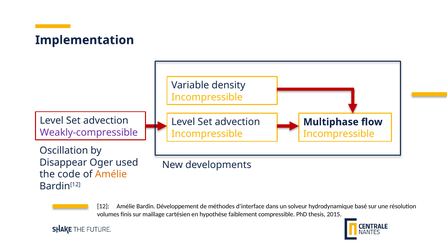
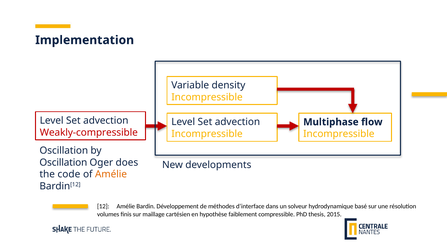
Weakly-compressible colour: purple -> red
Disappear at (63, 163): Disappear -> Oscillation
used: used -> does
